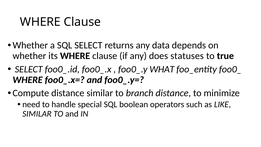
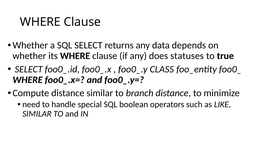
WHAT: WHAT -> CLASS
